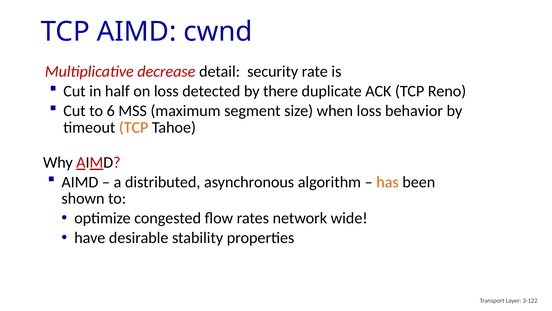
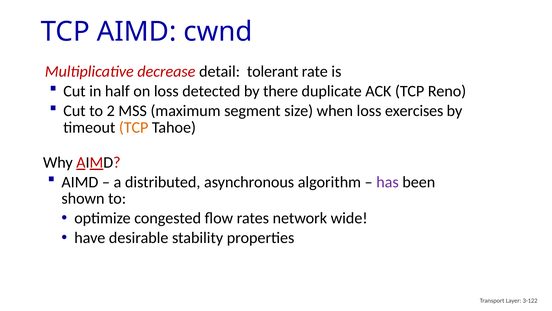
security: security -> tolerant
6: 6 -> 2
behavior: behavior -> exercises
has colour: orange -> purple
